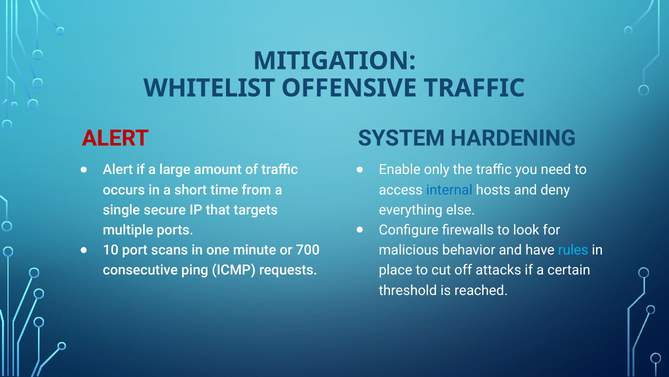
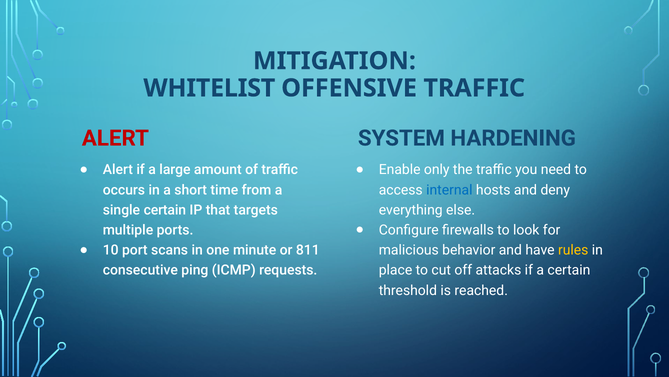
single secure: secure -> certain
700: 700 -> 811
rules colour: light blue -> yellow
